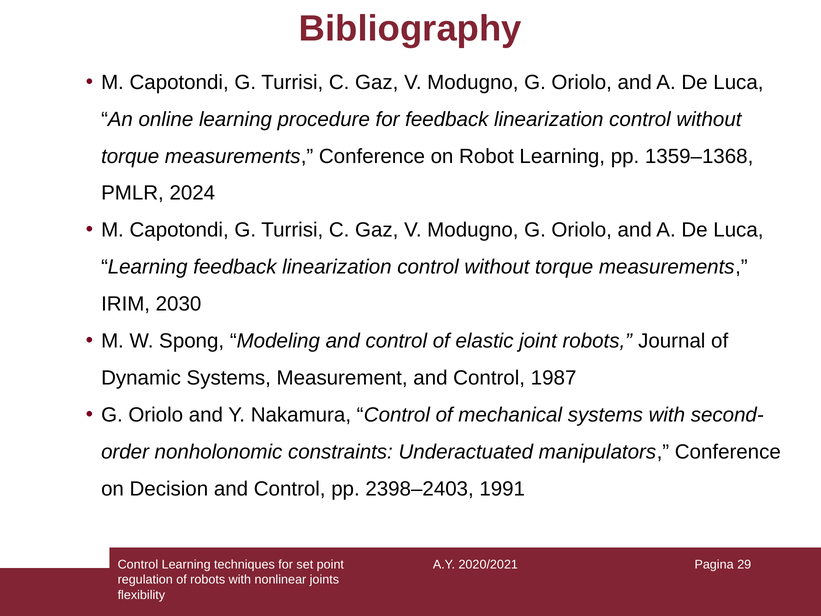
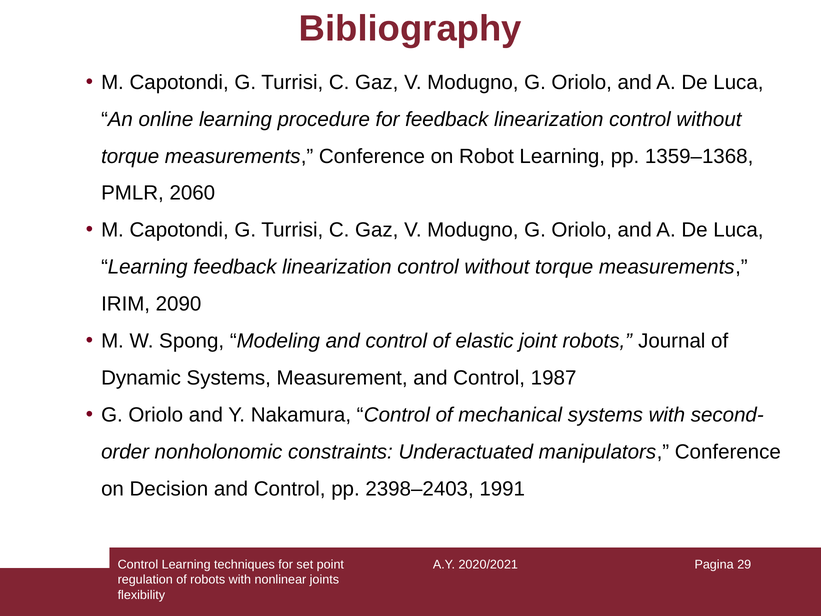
2024: 2024 -> 2060
2030: 2030 -> 2090
